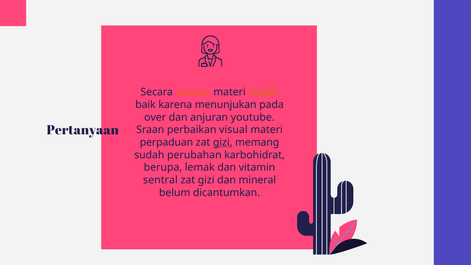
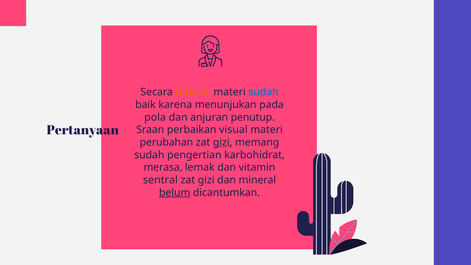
sudah at (263, 92) colour: orange -> blue
over: over -> pola
youtube: youtube -> penutup
perpaduan: perpaduan -> perubahan
perubahan: perubahan -> pengertian
berupa: berupa -> merasa
belum underline: none -> present
